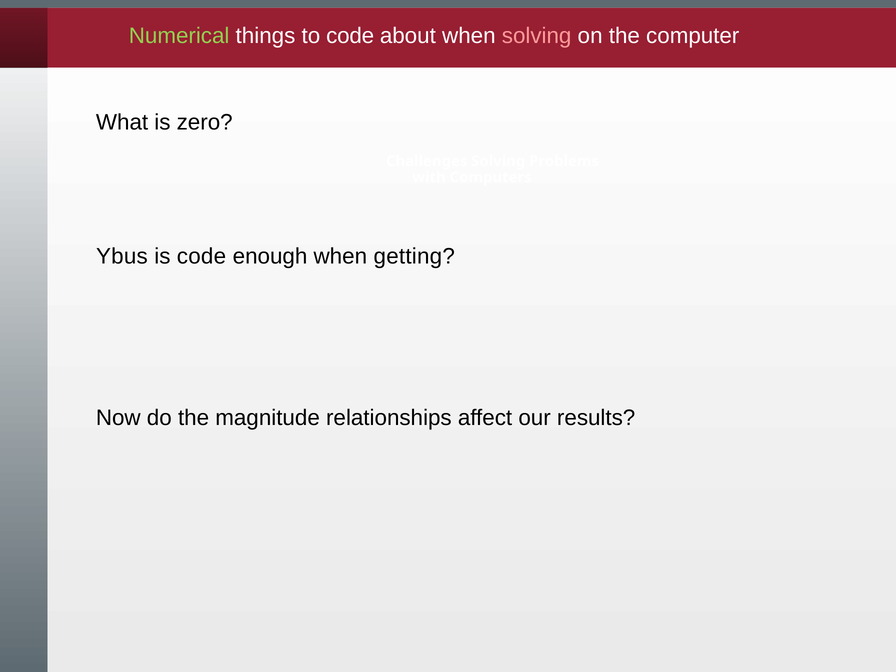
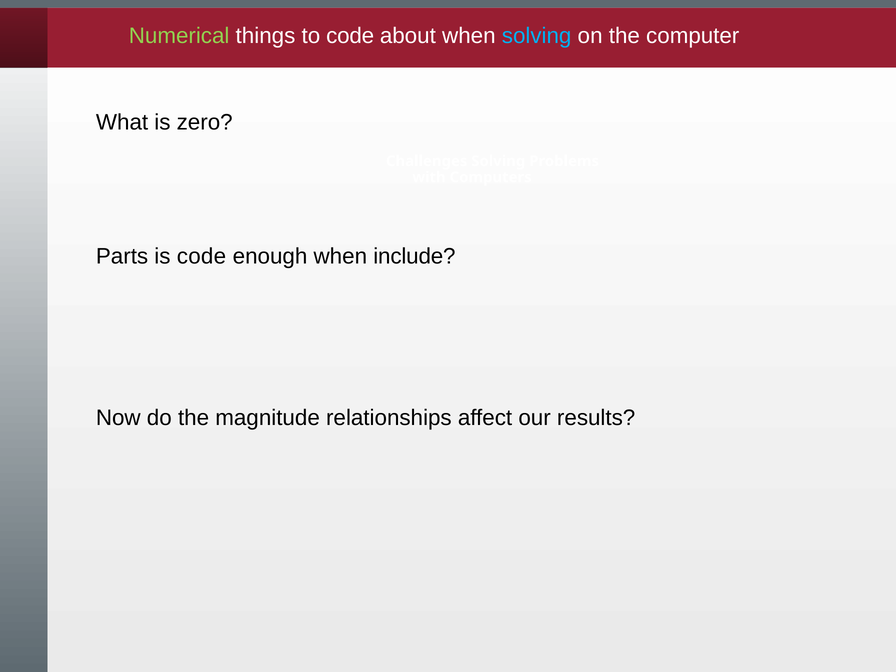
solving at (537, 36) colour: pink -> light blue
Ybus: Ybus -> Parts
getting: getting -> include
